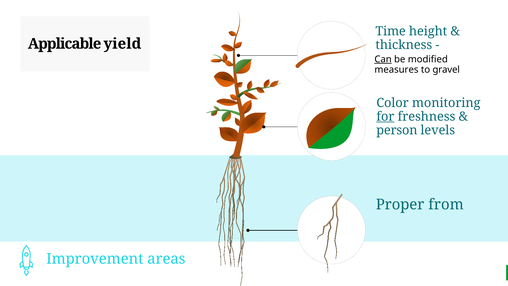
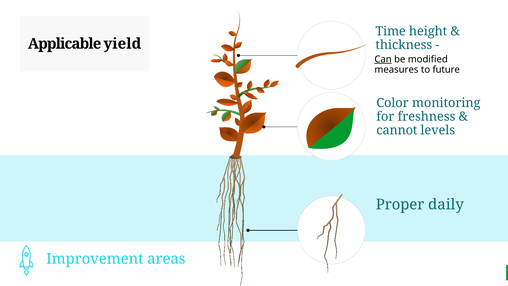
gravel: gravel -> future
for underline: present -> none
person: person -> cannot
from: from -> daily
